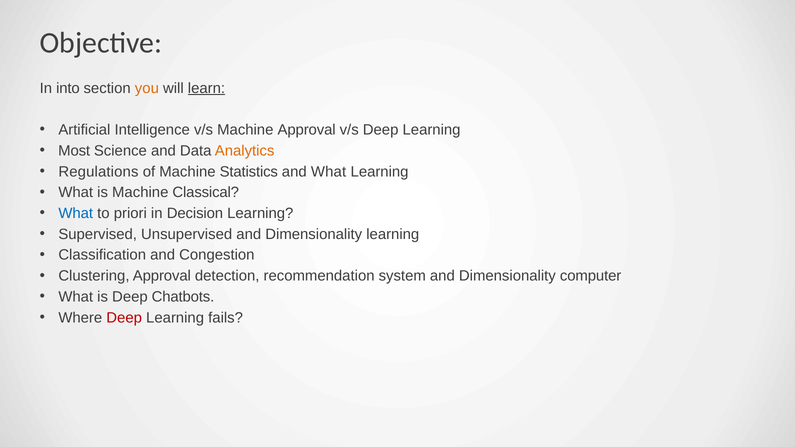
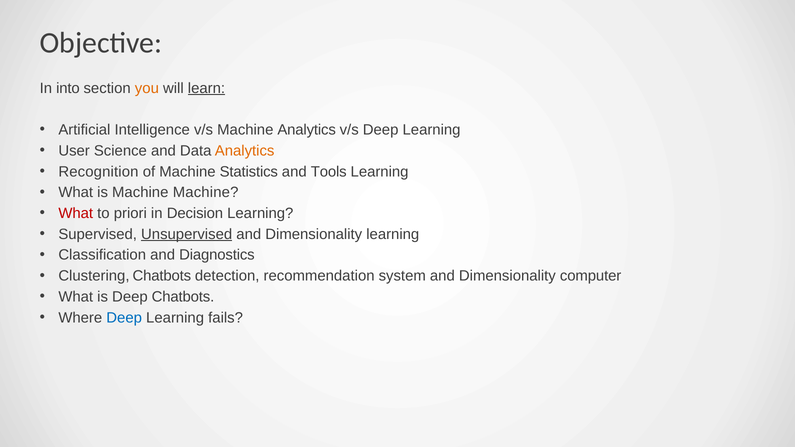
Machine Approval: Approval -> Analytics
Most: Most -> User
Regulations: Regulations -> Recognition
and What: What -> Tools
Machine Classical: Classical -> Machine
What at (76, 213) colour: blue -> red
Unsupervised underline: none -> present
Congestion: Congestion -> Diagnostics
Clustering Approval: Approval -> Chatbots
Deep at (124, 318) colour: red -> blue
